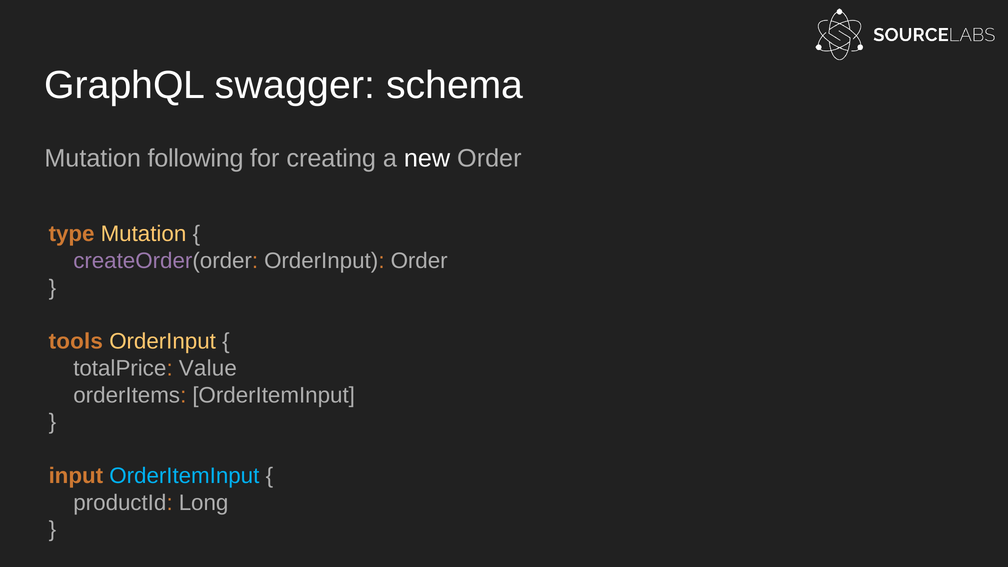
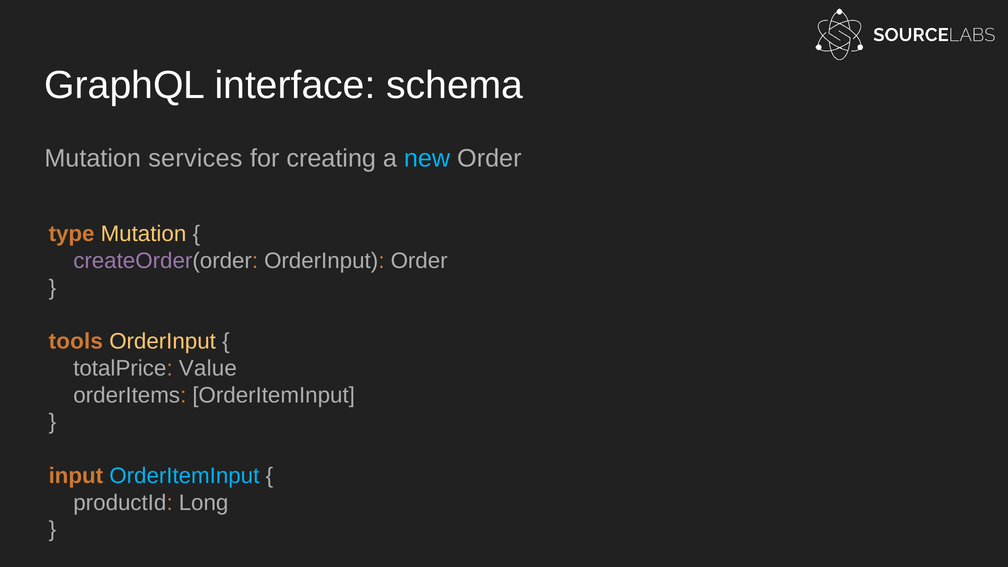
swagger: swagger -> interface
following: following -> services
new colour: white -> light blue
